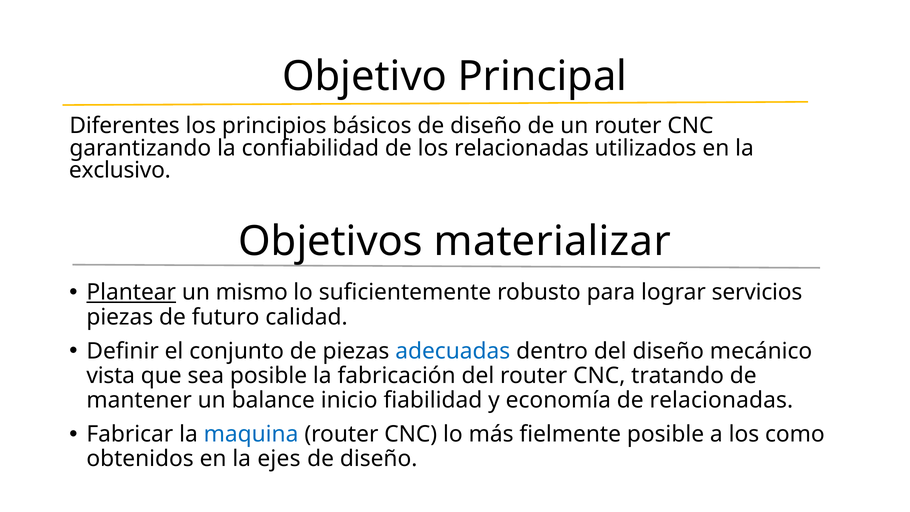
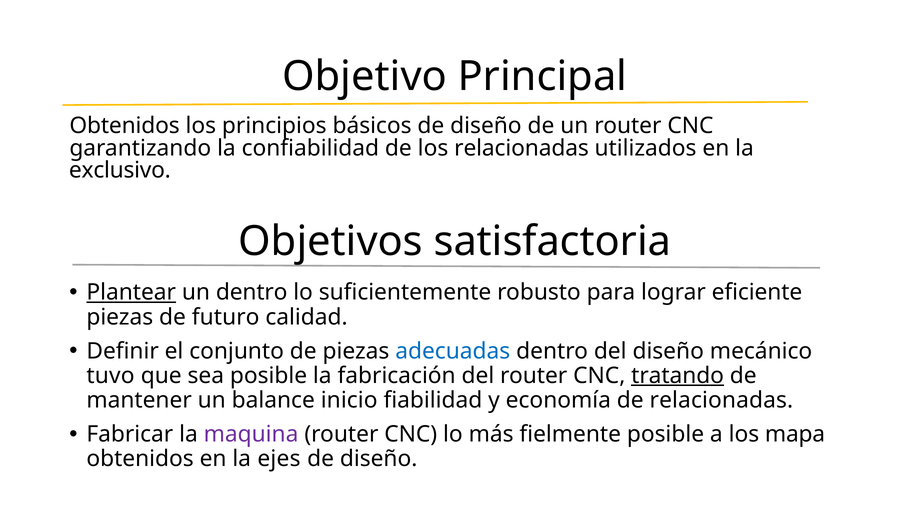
Diferentes at (125, 126): Diferentes -> Obtenidos
materializar: materializar -> satisfactoria
un mismo: mismo -> dentro
servicios: servicios -> eficiente
vista: vista -> tuvo
tratando underline: none -> present
maquina colour: blue -> purple
como: como -> mapa
